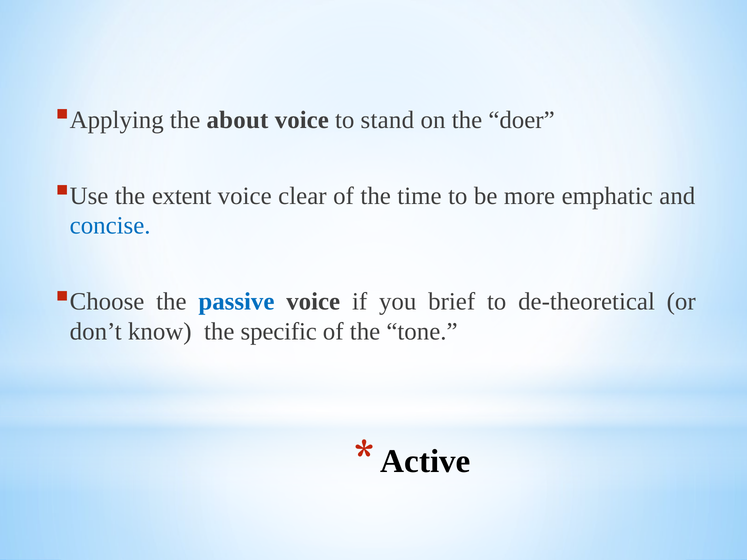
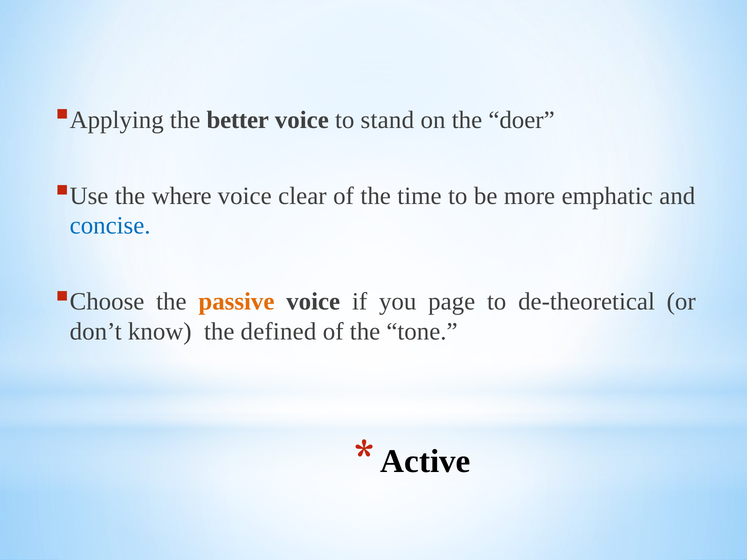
about: about -> better
extent: extent -> where
passive colour: blue -> orange
brief: brief -> page
specific: specific -> defined
